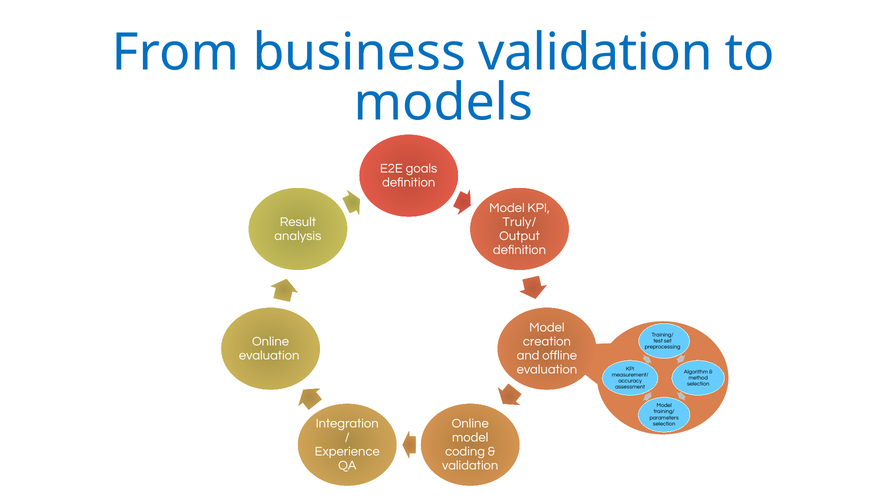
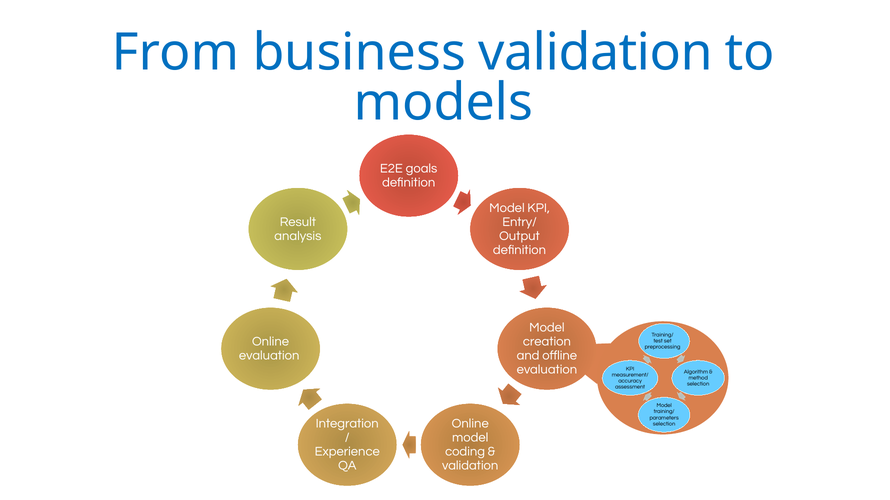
Truly/: Truly/ -> Entry/
